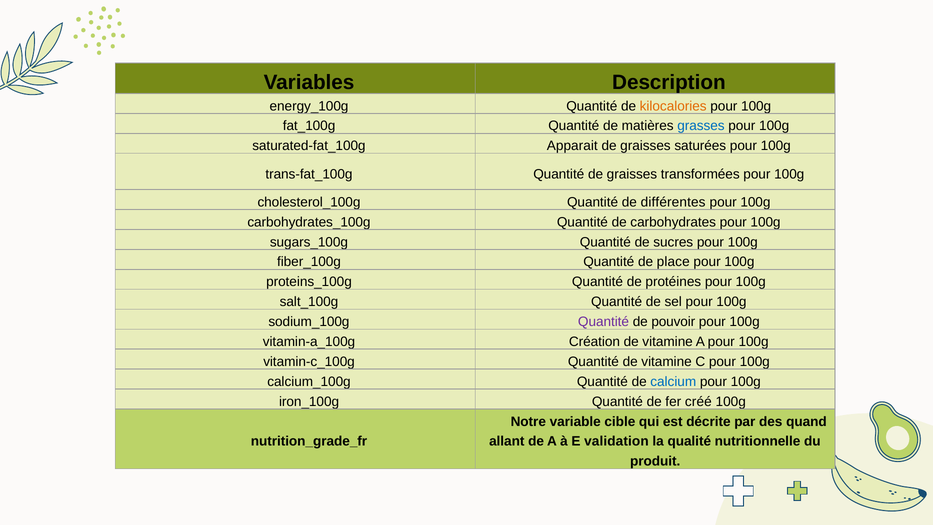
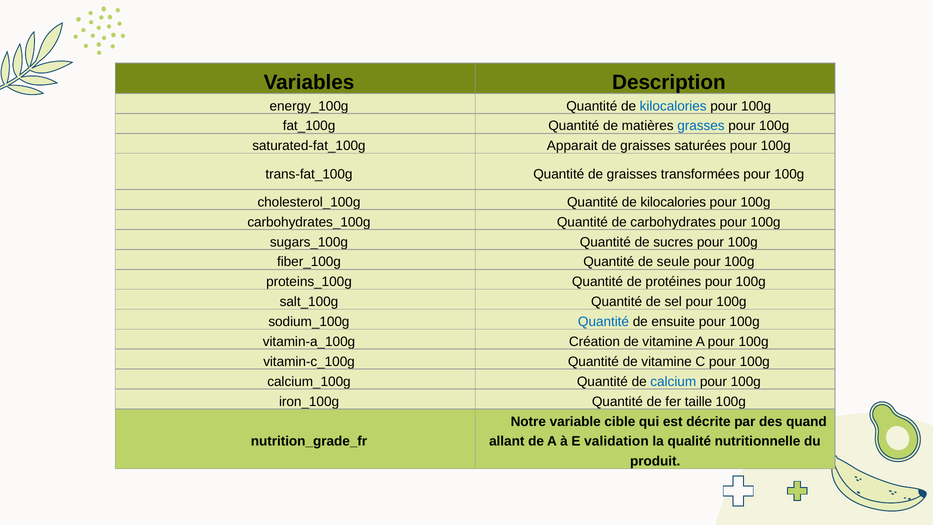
kilocalories at (673, 106) colour: orange -> blue
différentes at (673, 202): différentes -> kilocalories
place: place -> seule
Quantité at (604, 322) colour: purple -> blue
pouvoir: pouvoir -> ensuite
créé: créé -> taille
